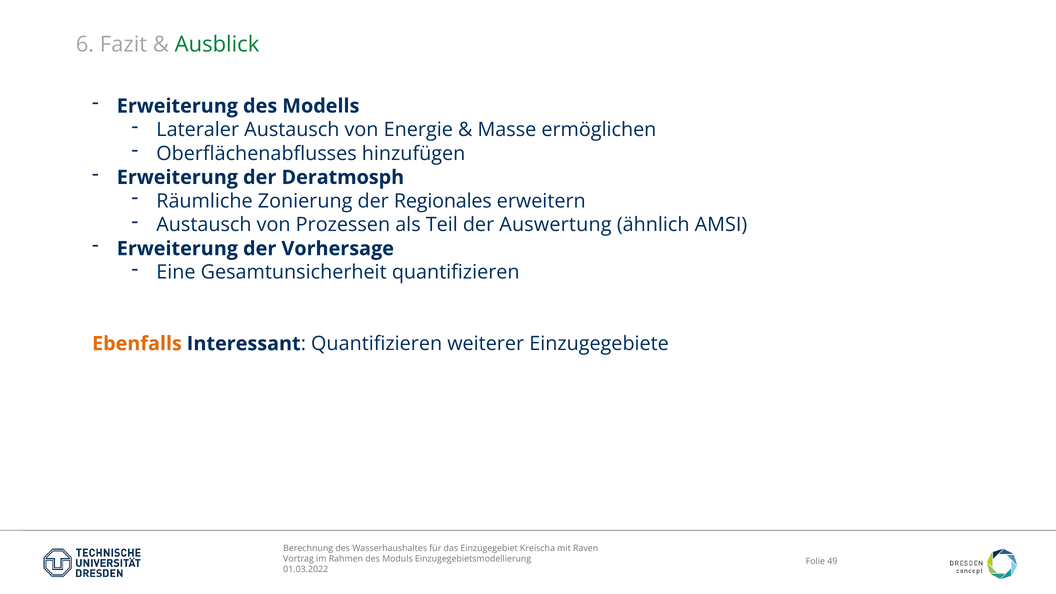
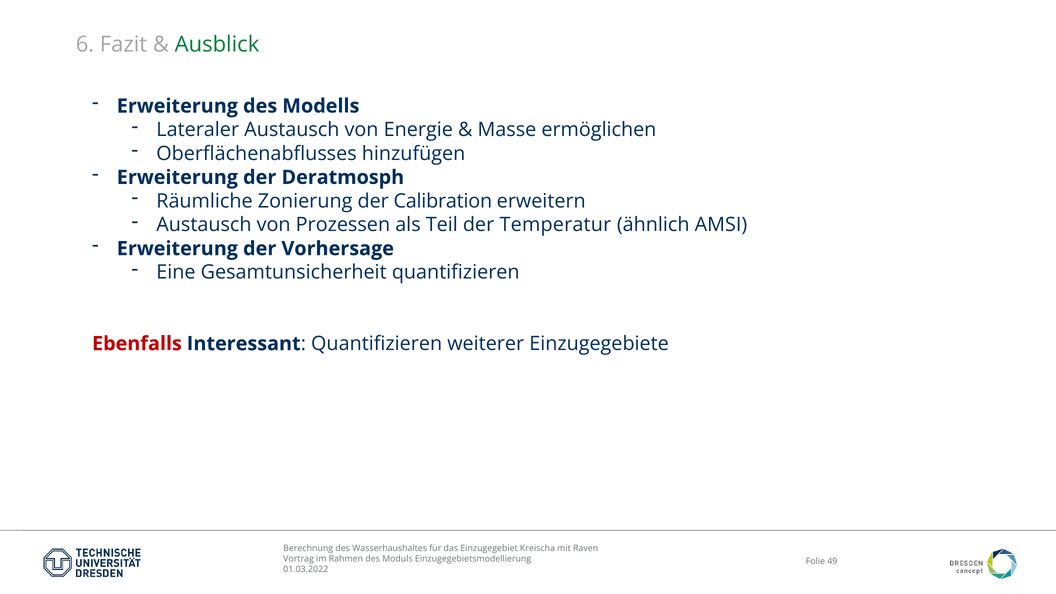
Regionales: Regionales -> Calibration
Auswertung: Auswertung -> Temperatur
Ebenfalls colour: orange -> red
